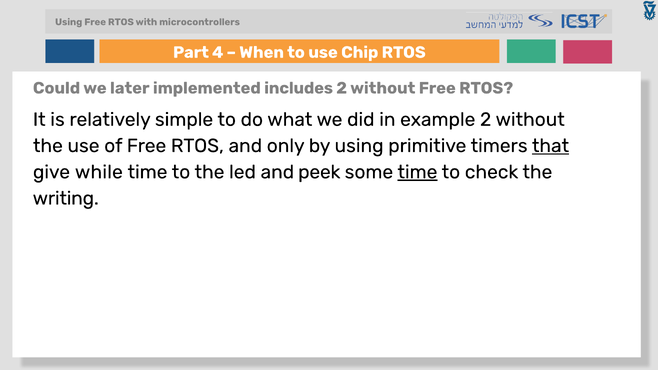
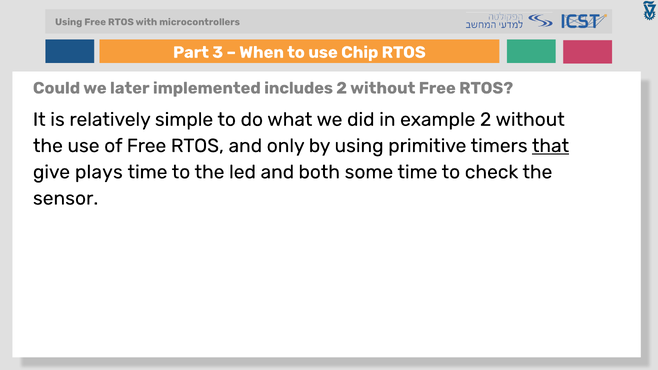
4: 4 -> 3
while: while -> plays
peek: peek -> both
time at (417, 172) underline: present -> none
writing: writing -> sensor
